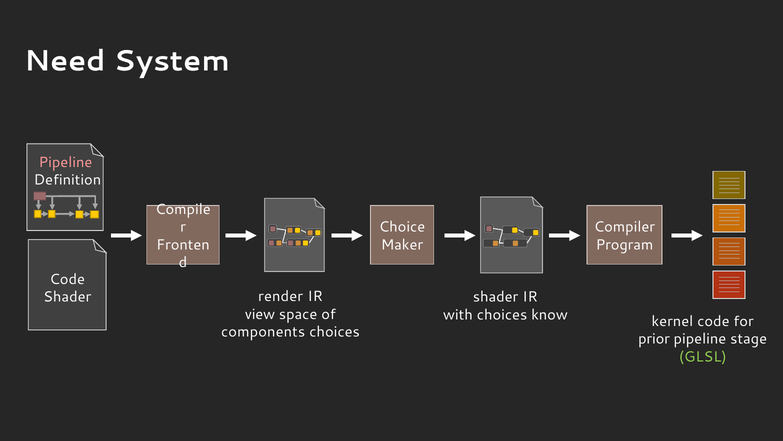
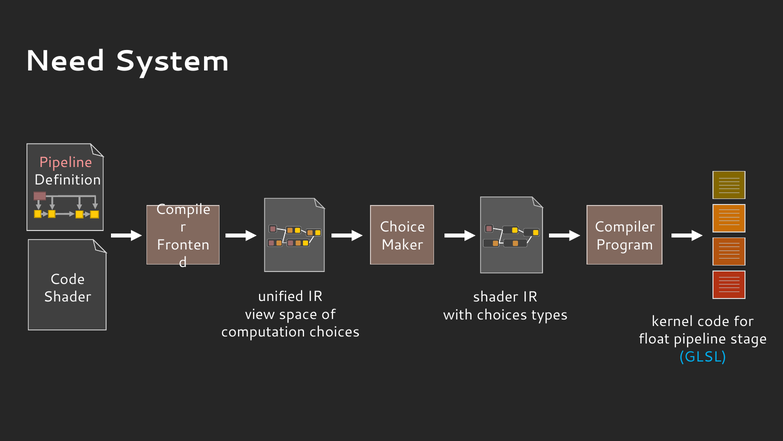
render: render -> unified
know: know -> types
components: components -> computation
prior: prior -> float
GLSL colour: light green -> light blue
